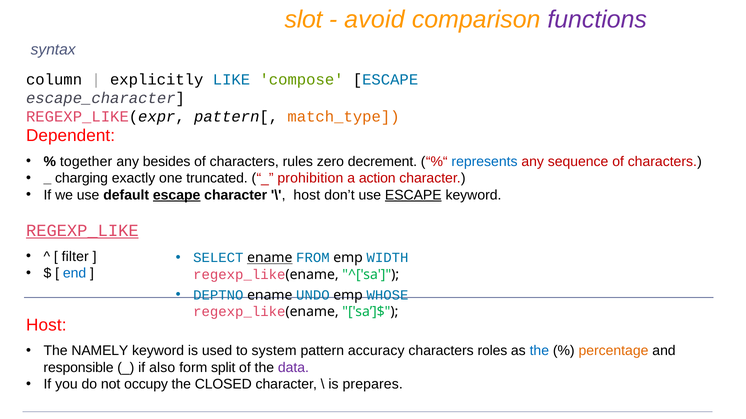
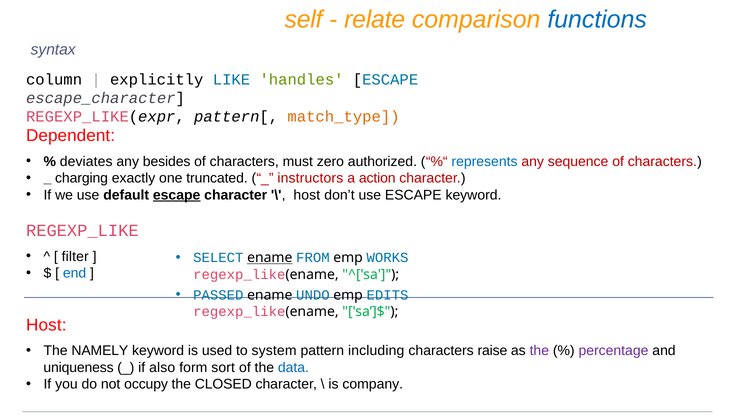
slot: slot -> self
avoid: avoid -> relate
functions colour: purple -> blue
compose: compose -> handles
together: together -> deviates
rules: rules -> must
decrement: decrement -> authorized
prohibition: prohibition -> instructors
ESCAPE at (413, 195) underline: present -> none
REGEXP_LIKE underline: present -> none
WIDTH: WIDTH -> WORKS
DEPTNO: DEPTNO -> PASSED
WHOSE: WHOSE -> EDITS
accuracy: accuracy -> including
roles: roles -> raise
the at (539, 351) colour: blue -> purple
percentage colour: orange -> purple
responsible: responsible -> uniqueness
split: split -> sort
data colour: purple -> blue
prepares: prepares -> company
